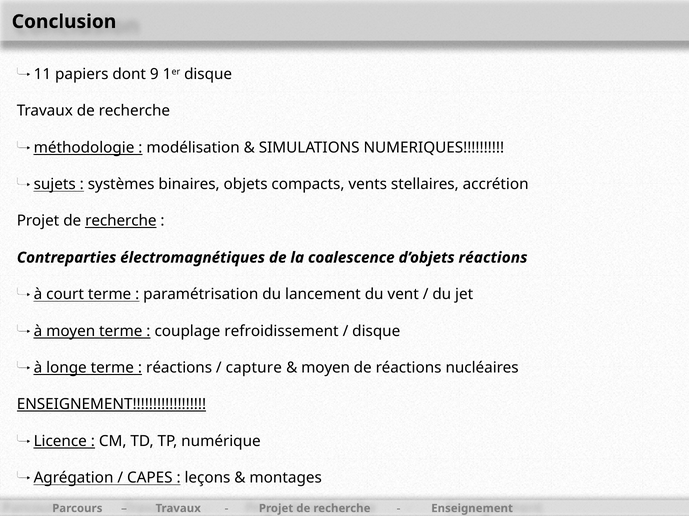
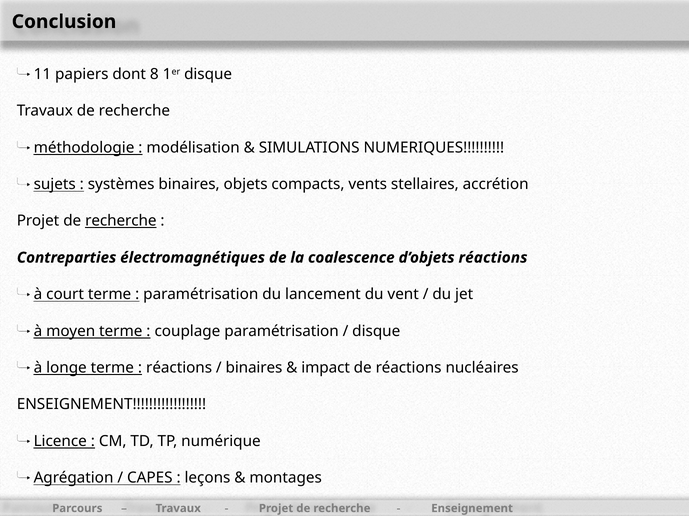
9: 9 -> 8
couplage refroidissement: refroidissement -> paramétrisation
capture at (254, 368): capture -> binaires
moyen at (326, 368): moyen -> impact
ENSEIGNEMENT at (111, 405) underline: present -> none
